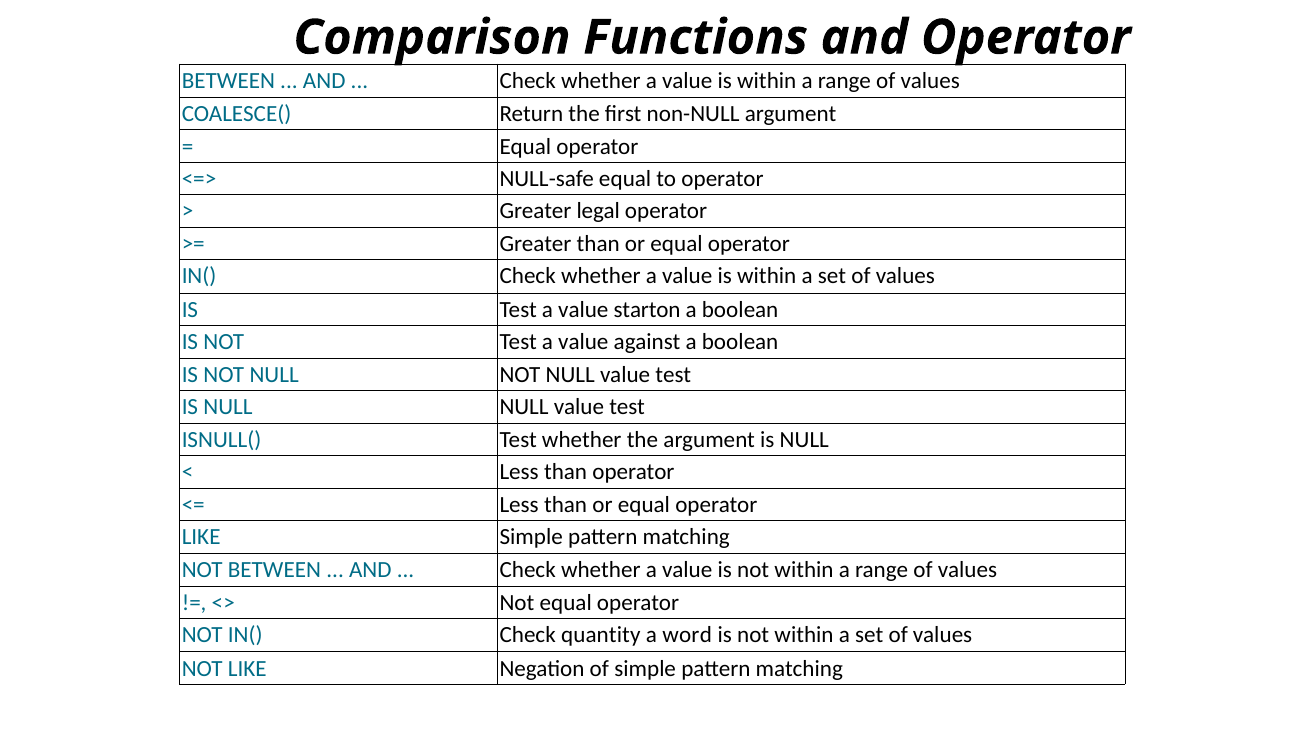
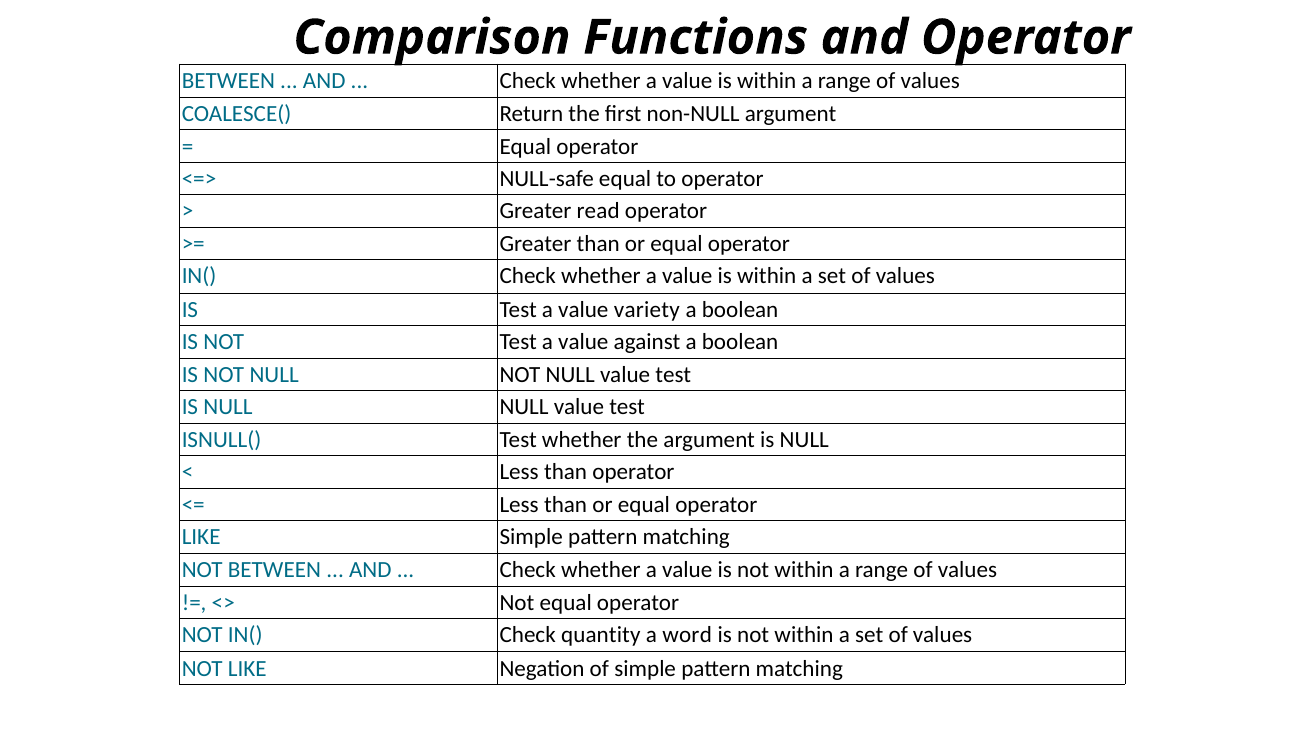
legal: legal -> read
starton: starton -> variety
